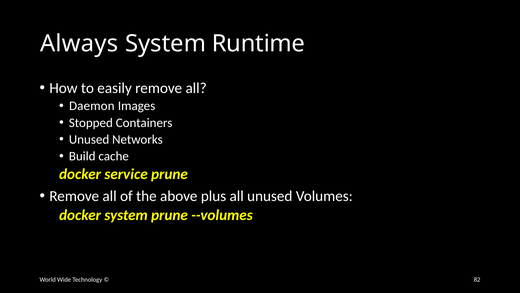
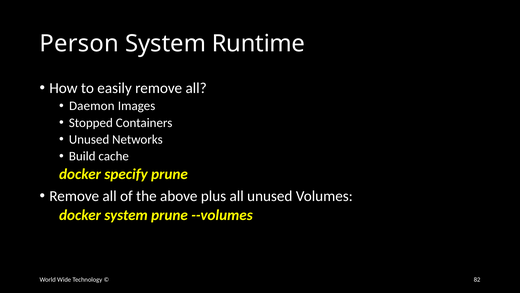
Always: Always -> Person
service: service -> specify
